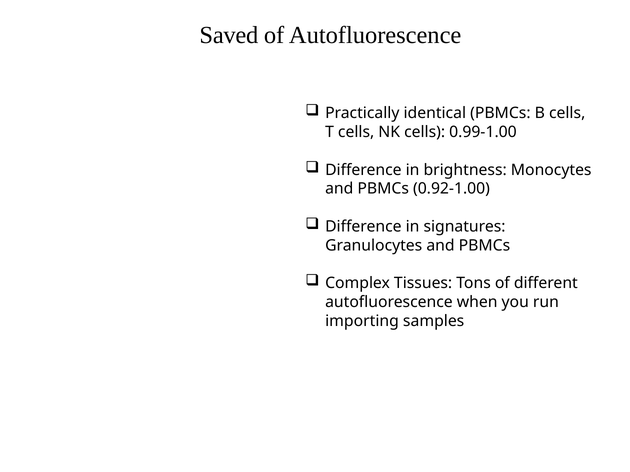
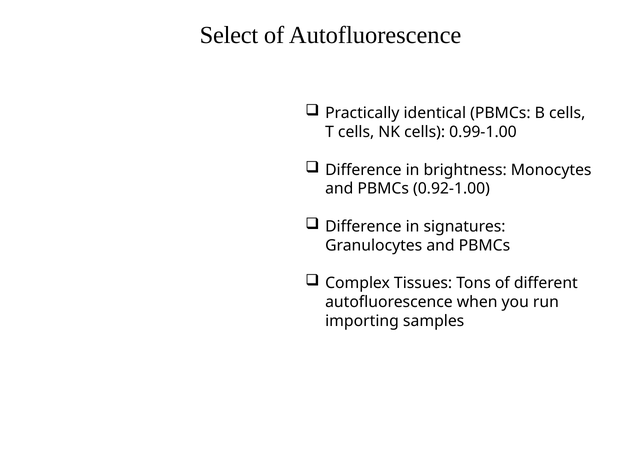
Saved: Saved -> Select
